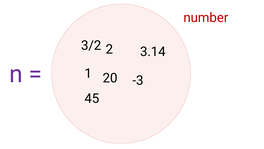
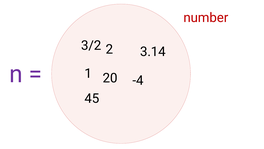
-3: -3 -> -4
